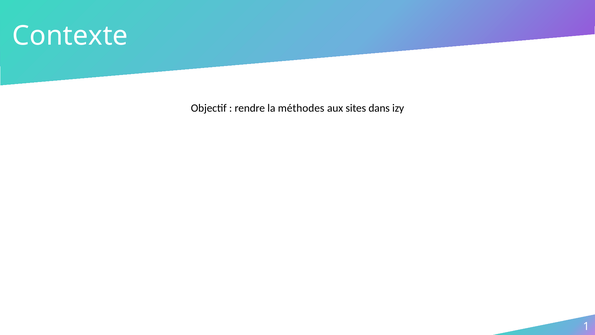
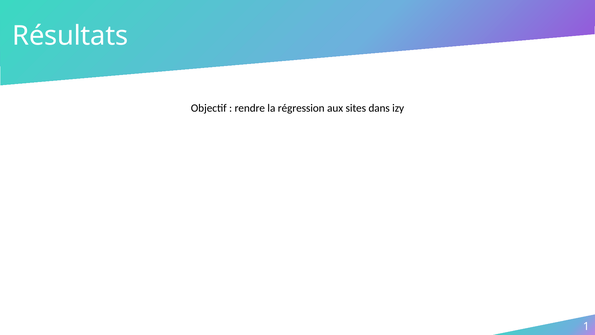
Contexte: Contexte -> Résultats
méthodes: méthodes -> régression
